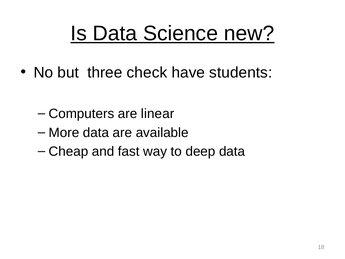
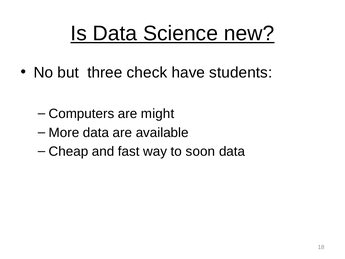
linear: linear -> might
deep: deep -> soon
